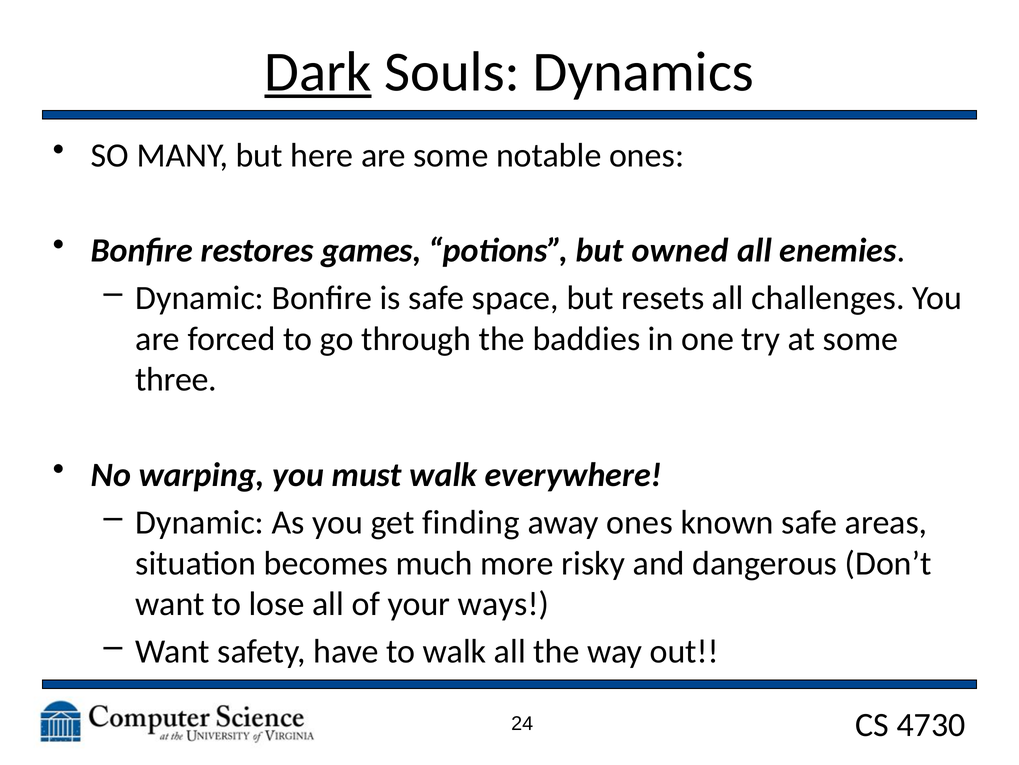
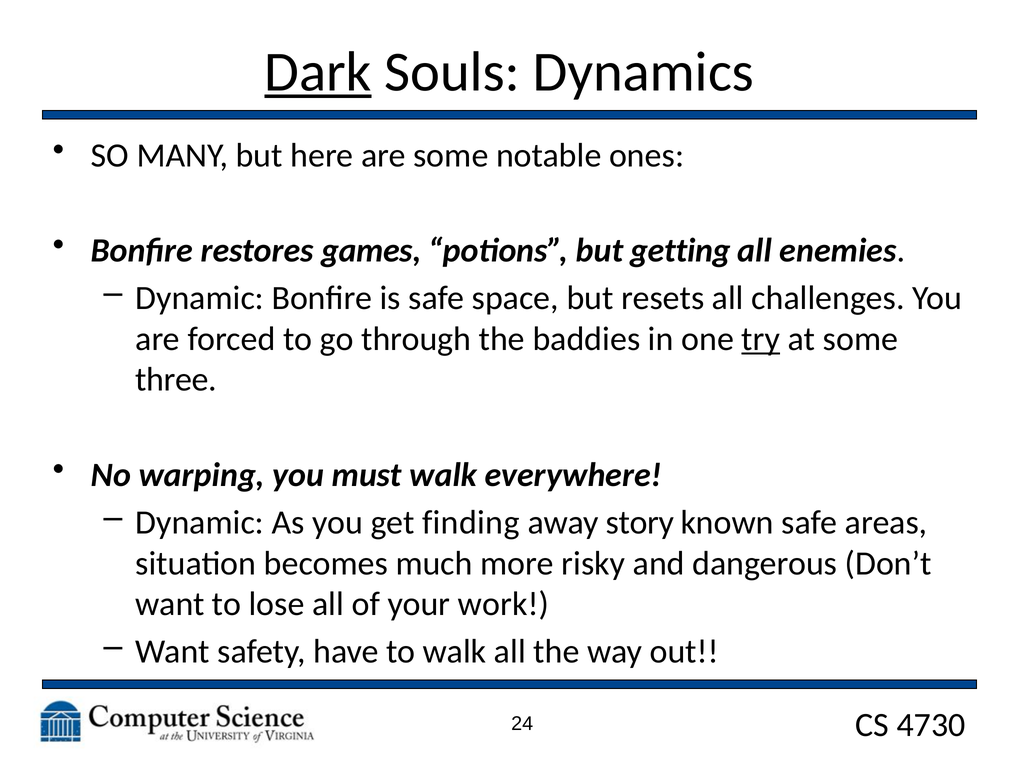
owned: owned -> getting
try underline: none -> present
away ones: ones -> story
ways: ways -> work
